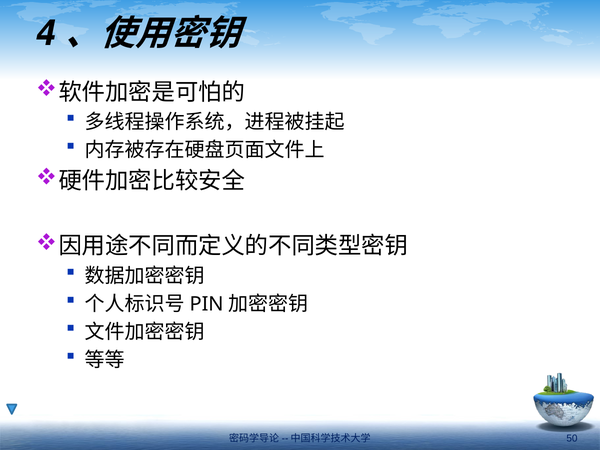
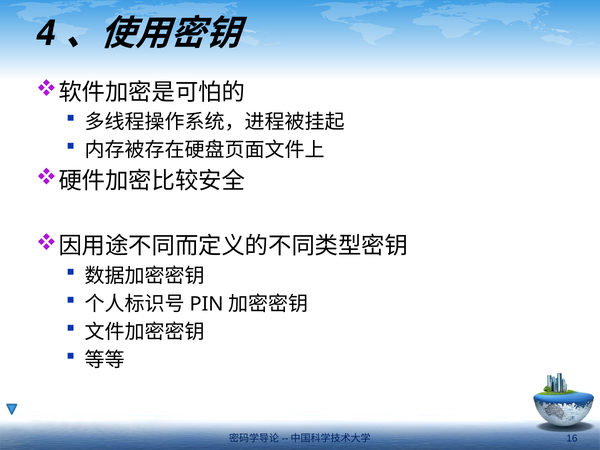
50: 50 -> 16
